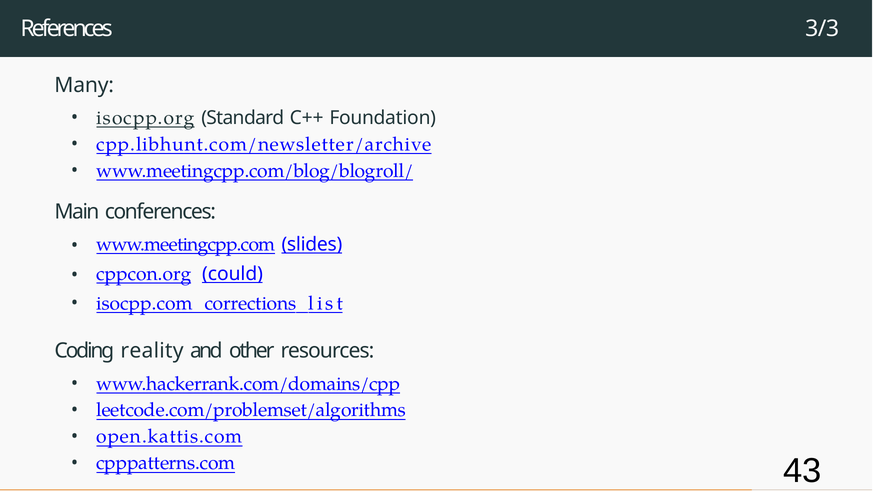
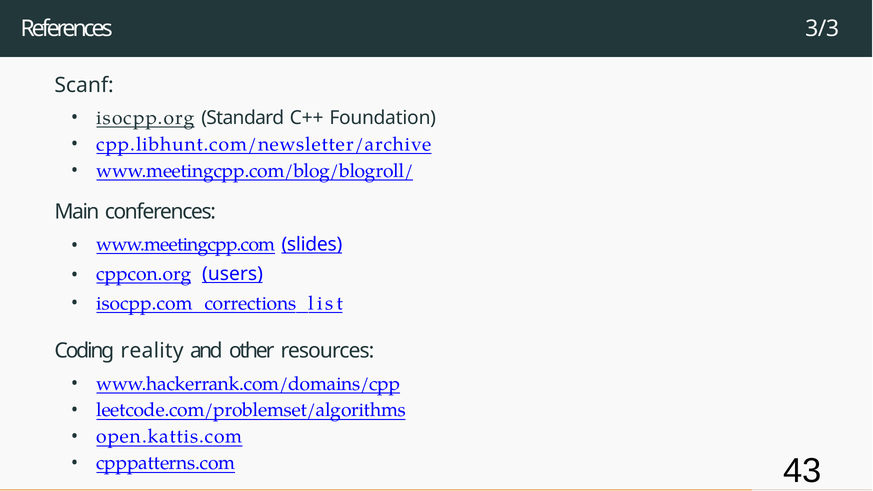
Many: Many -> Scanf
could: could -> users
